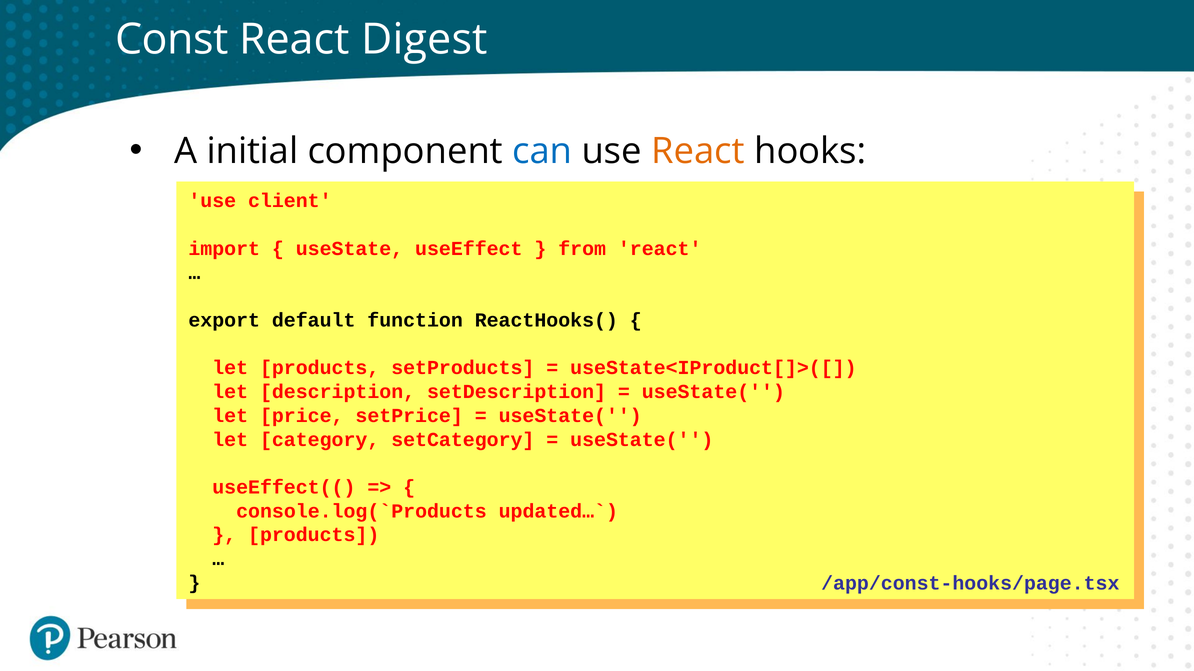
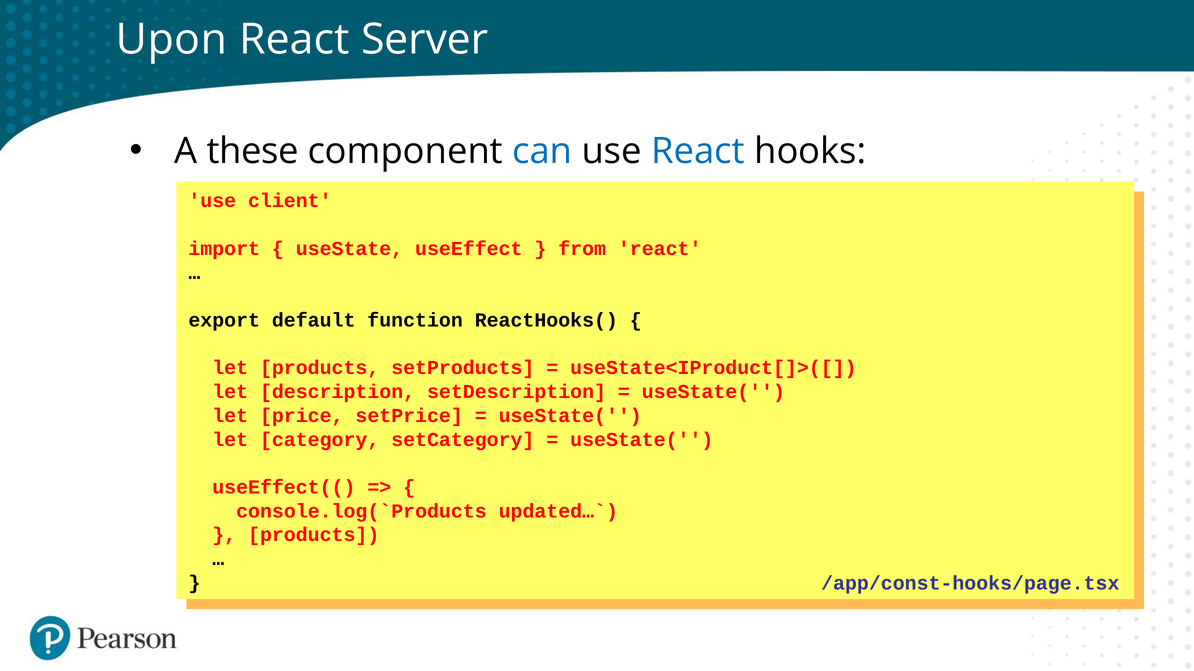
Const: Const -> Upon
Digest: Digest -> Server
initial: initial -> these
React at (698, 151) colour: orange -> blue
